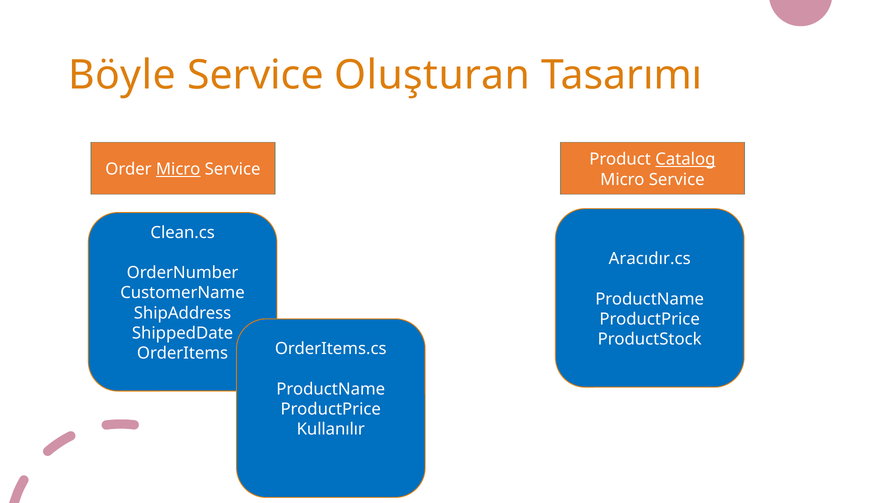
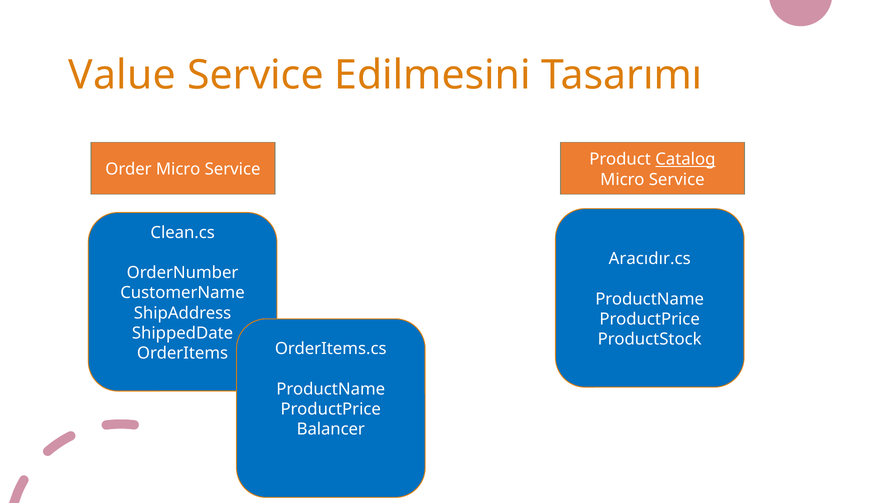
Böyle: Böyle -> Value
Oluşturan: Oluşturan -> Edilmesini
Micro at (178, 169) underline: present -> none
Kullanılır: Kullanılır -> Balancer
